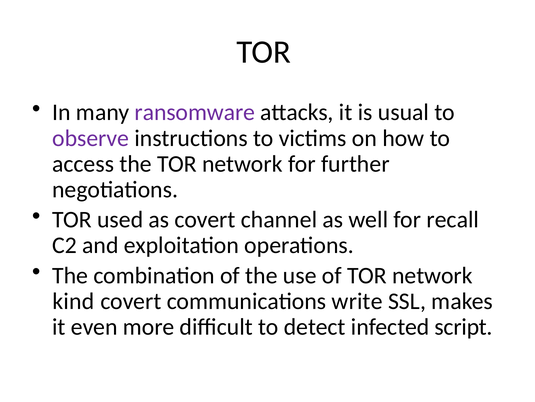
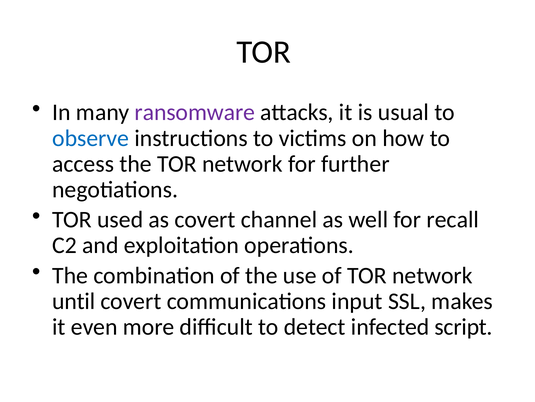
observe colour: purple -> blue
kind: kind -> until
write: write -> input
